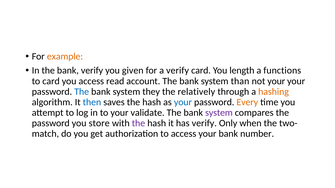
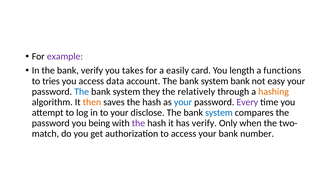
example colour: orange -> purple
given: given -> takes
a verify: verify -> easily
to card: card -> tries
read: read -> data
system than: than -> bank
not your: your -> easy
then colour: blue -> orange
Every colour: orange -> purple
validate: validate -> disclose
system at (219, 113) colour: purple -> blue
store: store -> being
